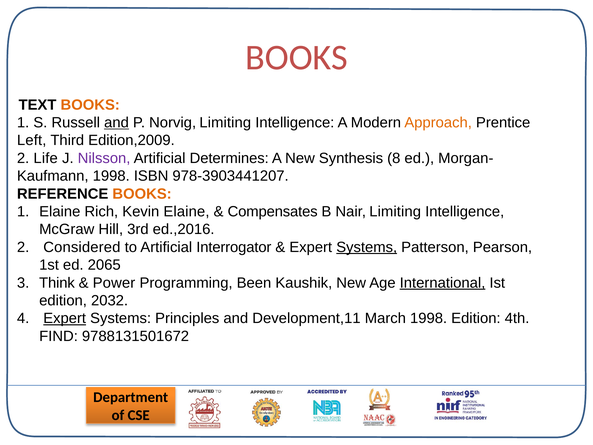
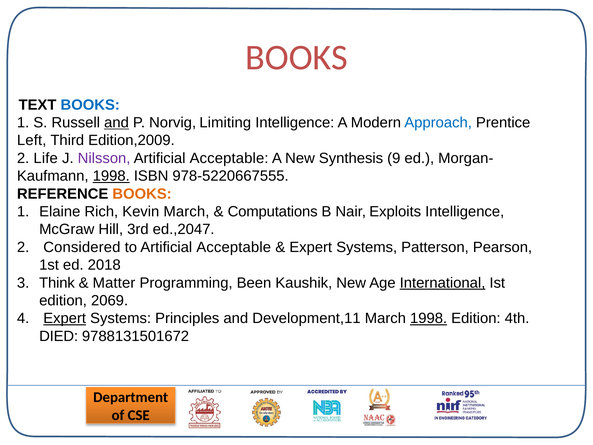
BOOKS at (90, 105) colour: orange -> blue
Approach colour: orange -> blue
Determines at (229, 158): Determines -> Acceptable
8: 8 -> 9
1998 at (111, 176) underline: none -> present
978-3903441207: 978-3903441207 -> 978-5220667555
Kevin Elaine: Elaine -> March
Compensates: Compensates -> Computations
Nair Limiting: Limiting -> Exploits
ed.,2016: ed.,2016 -> ed.,2047
to Artificial Interrogator: Interrogator -> Acceptable
Systems at (367, 247) underline: present -> none
2065: 2065 -> 2018
Power: Power -> Matter
2032: 2032 -> 2069
1998 at (429, 318) underline: none -> present
FIND: FIND -> DIED
